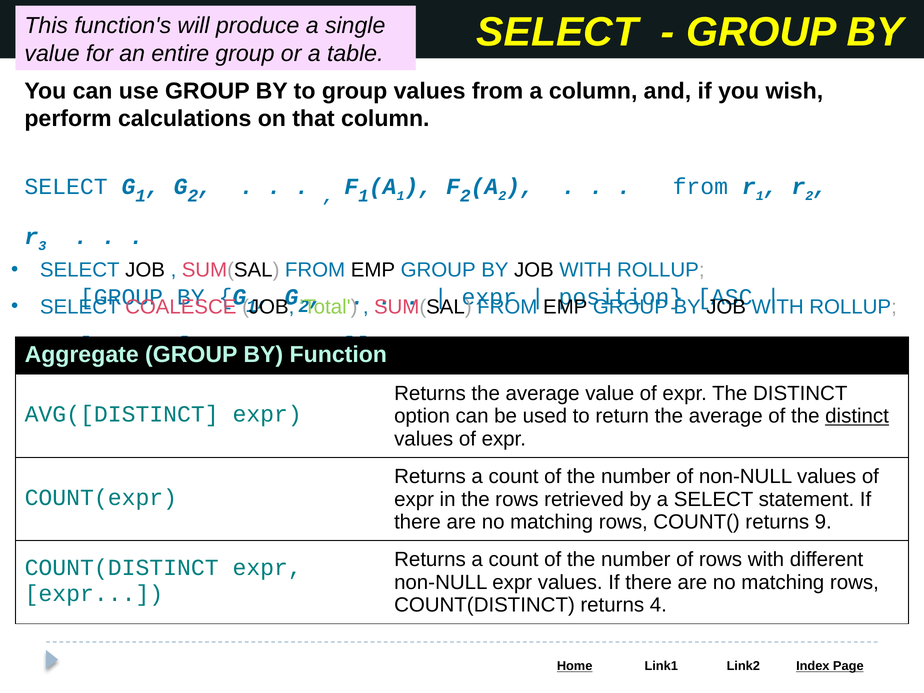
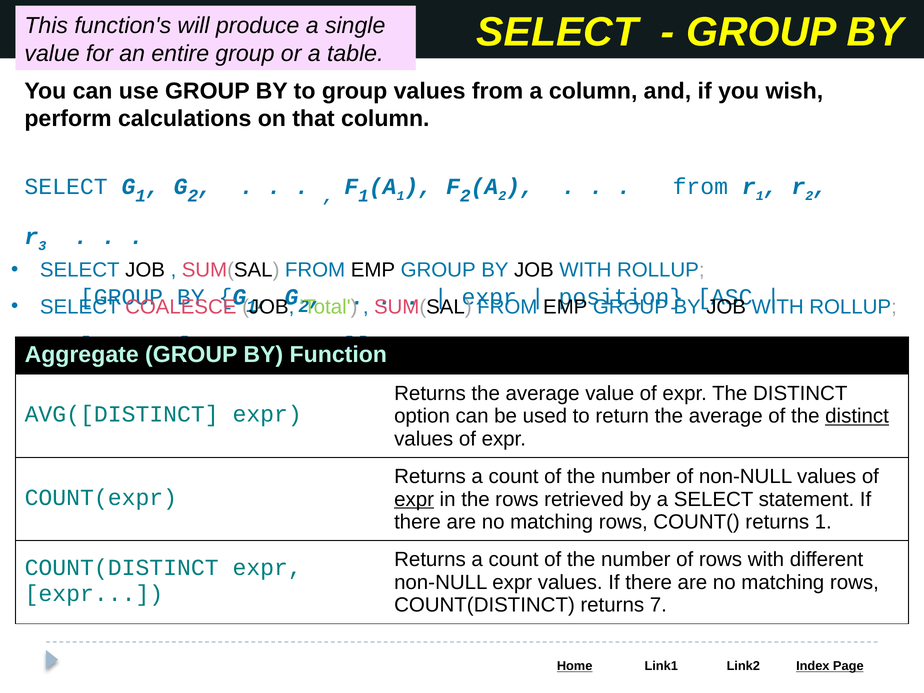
expr at (414, 499) underline: none -> present
returns 9: 9 -> 1
4: 4 -> 7
